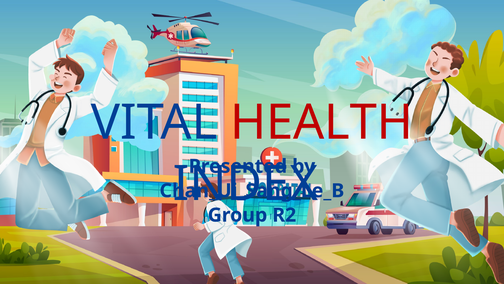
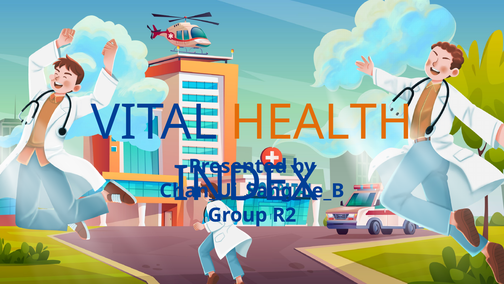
HEALTH colour: red -> orange
